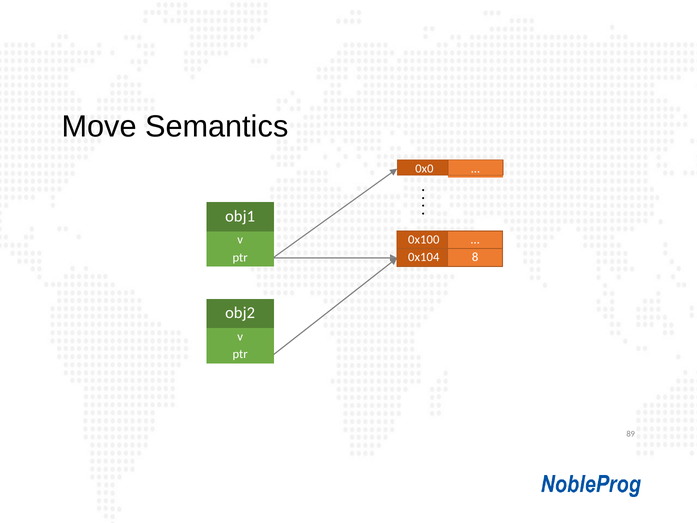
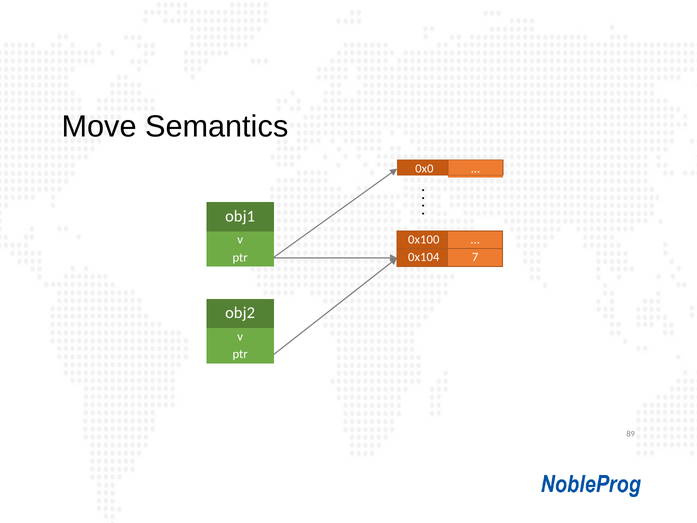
8: 8 -> 7
